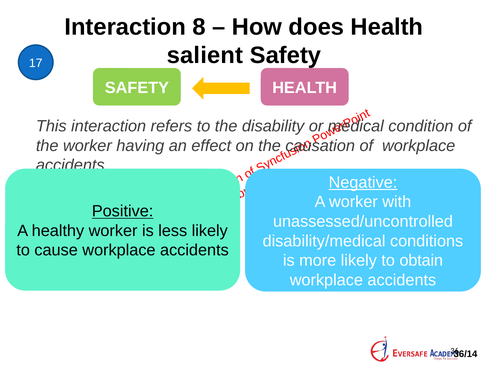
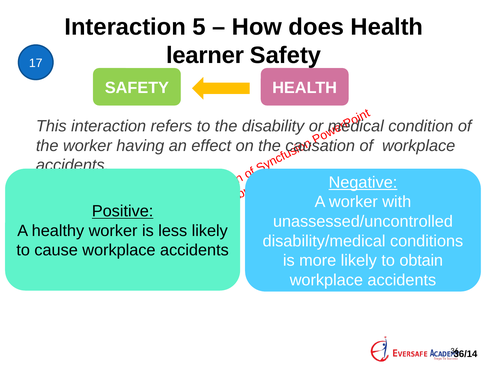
8: 8 -> 5
salient: salient -> learner
